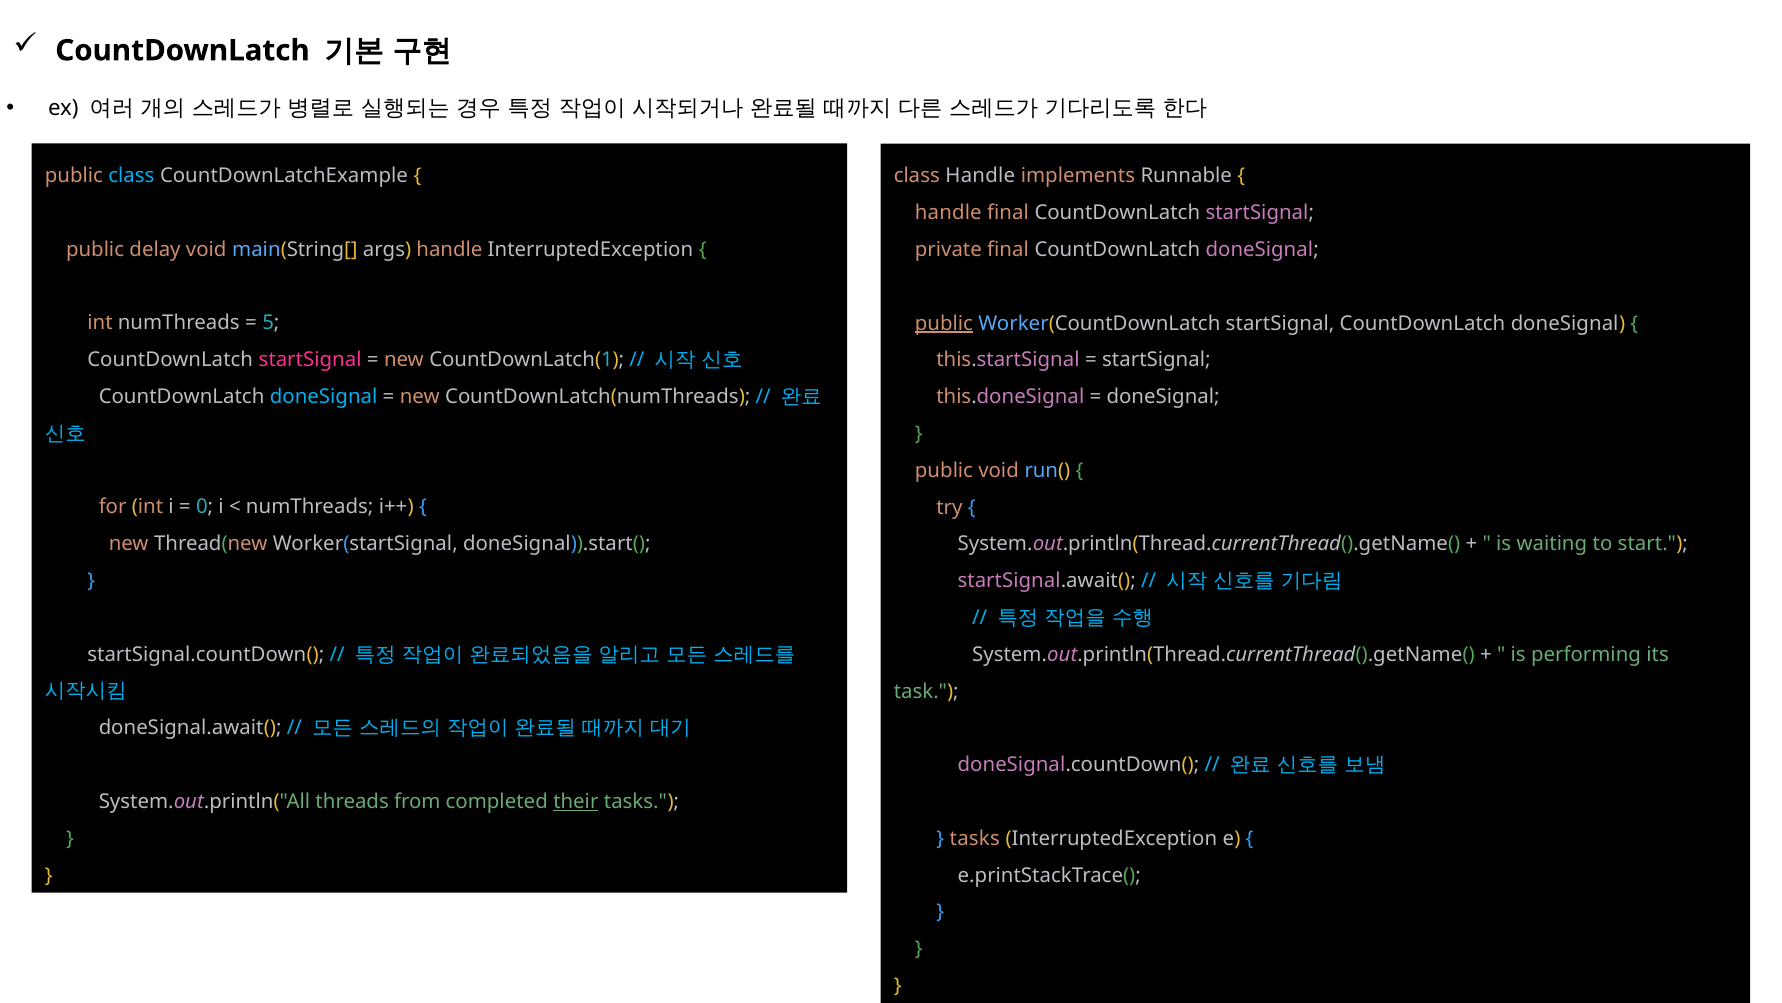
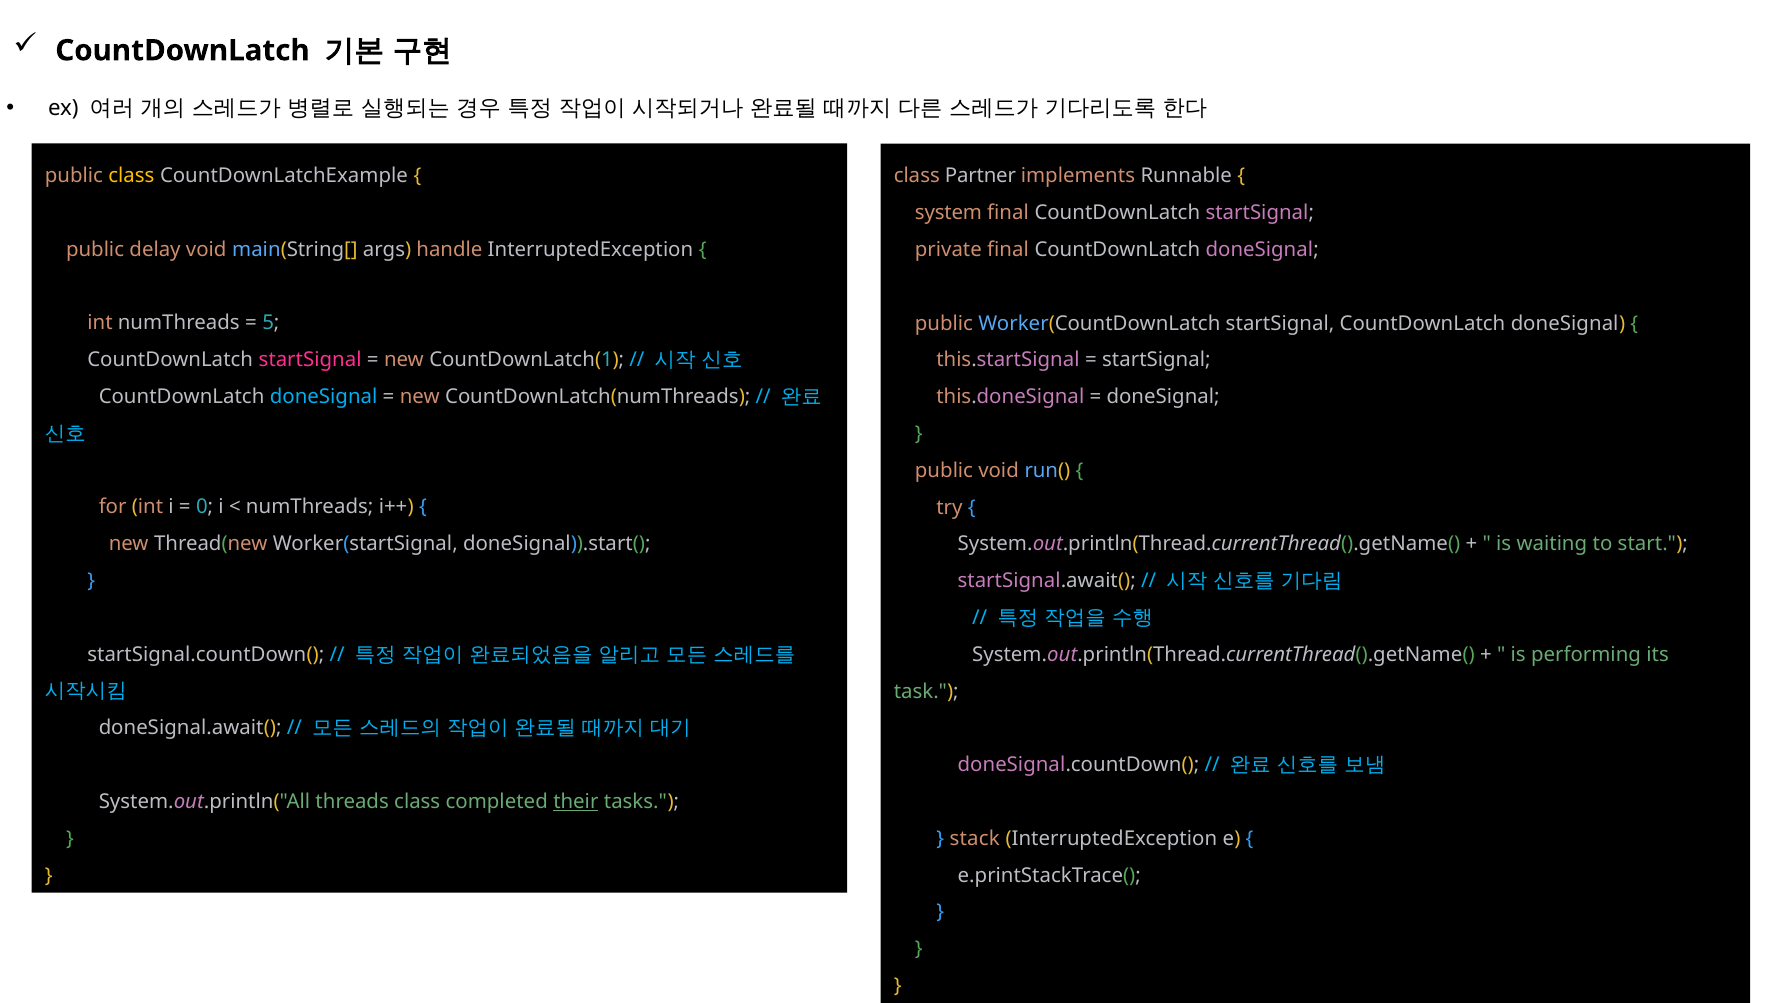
class at (131, 176) colour: light blue -> yellow
class Handle: Handle -> Partner
handle at (948, 213): handle -> system
public at (944, 323) underline: present -> none
threads from: from -> class
tasks at (975, 838): tasks -> stack
